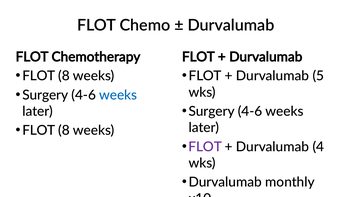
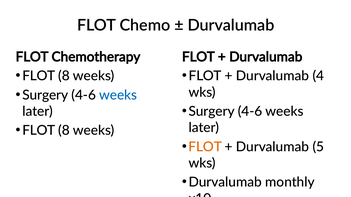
5: 5 -> 4
FLOT at (205, 147) colour: purple -> orange
4: 4 -> 5
